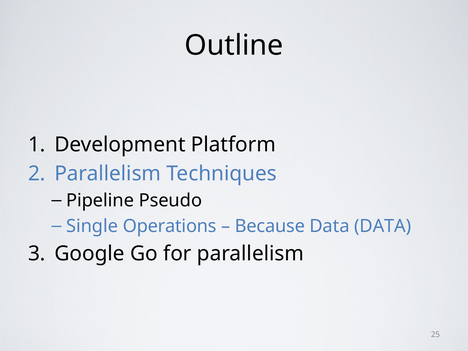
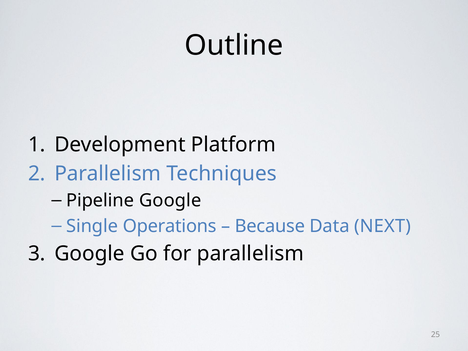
Pipeline Pseudo: Pseudo -> Google
Data DATA: DATA -> NEXT
